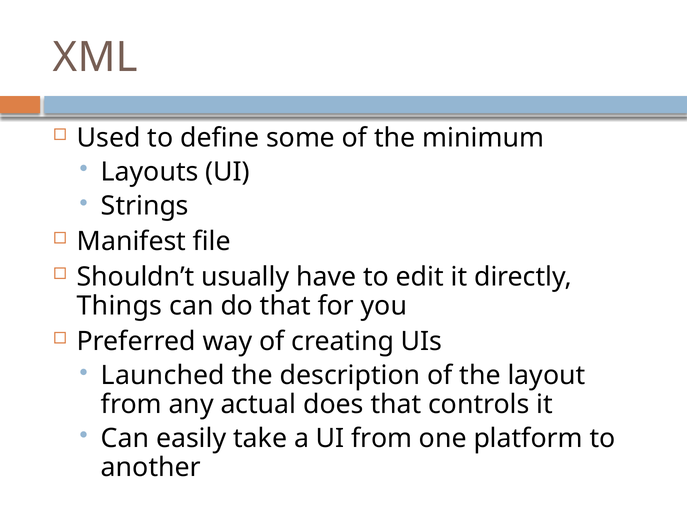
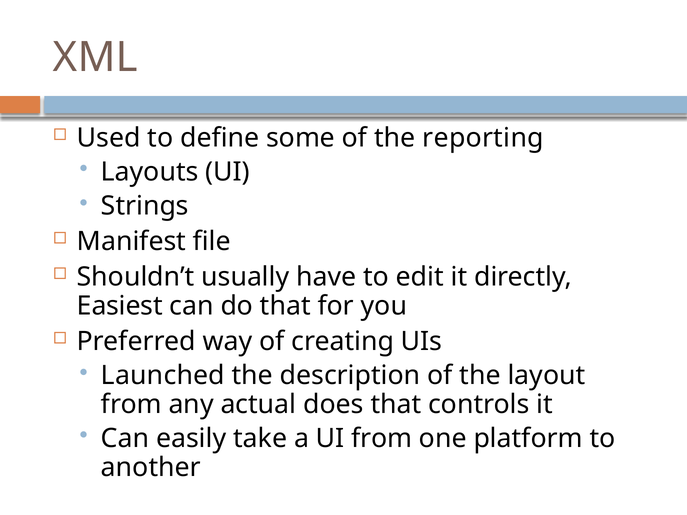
minimum: minimum -> reporting
Things: Things -> Easiest
